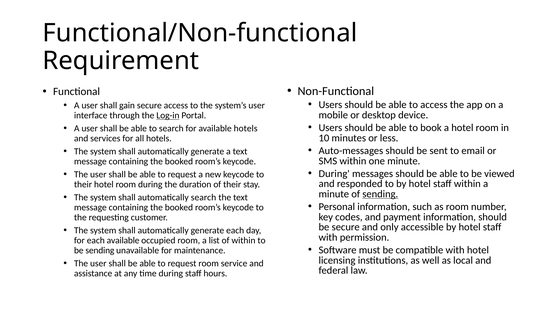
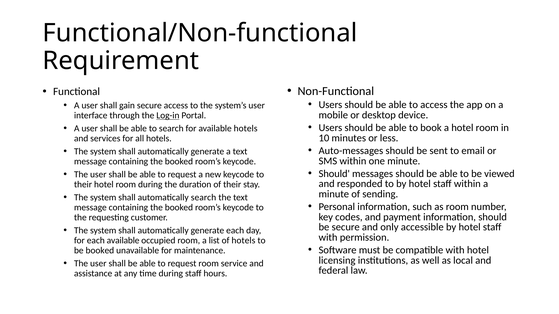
During at (334, 174): During -> Should
sending at (380, 194) underline: present -> none
of within: within -> hotels
be sending: sending -> booked
